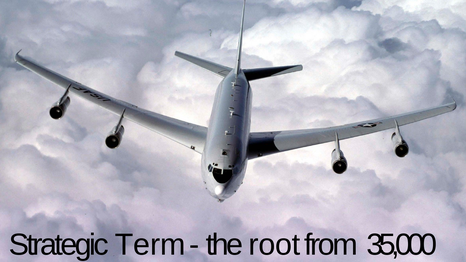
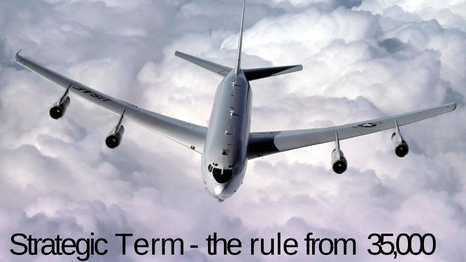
root: root -> rule
